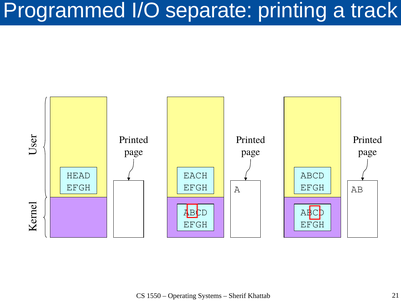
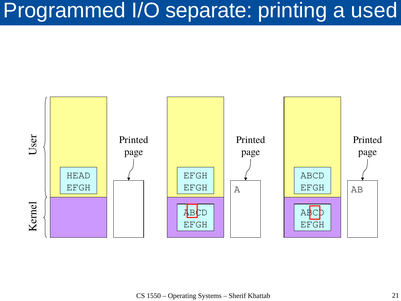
track: track -> used
EACH at (195, 175): EACH -> EFGH
